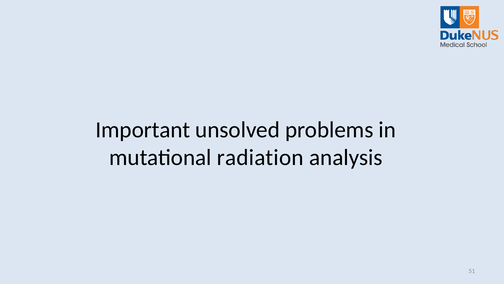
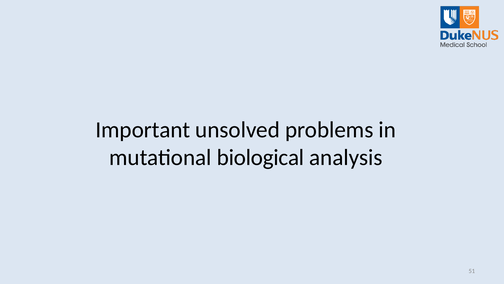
radiation: radiation -> biological
